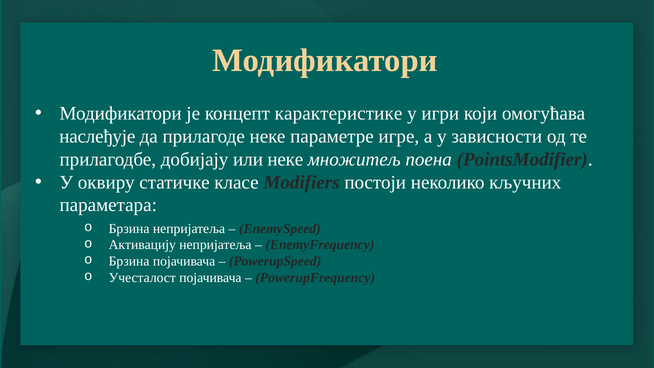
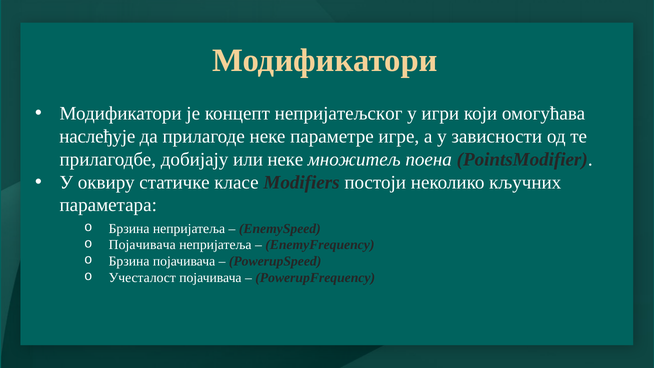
карактеристике: карактеристике -> непријатељског
Активацију at (142, 245): Активацију -> Појачивача
